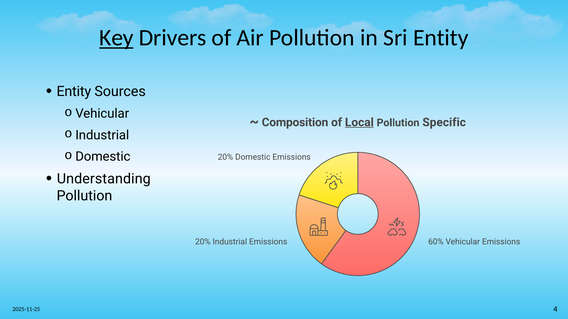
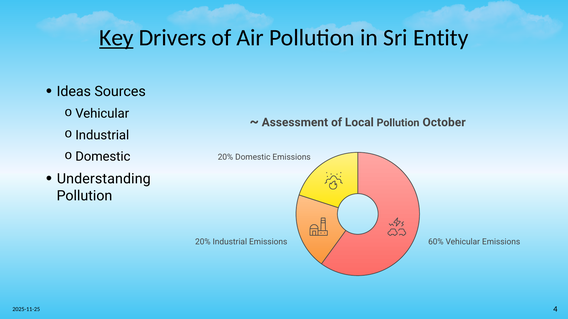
Entity at (74, 92): Entity -> Ideas
Composition: Composition -> Assessment
Local underline: present -> none
Specific: Specific -> October
